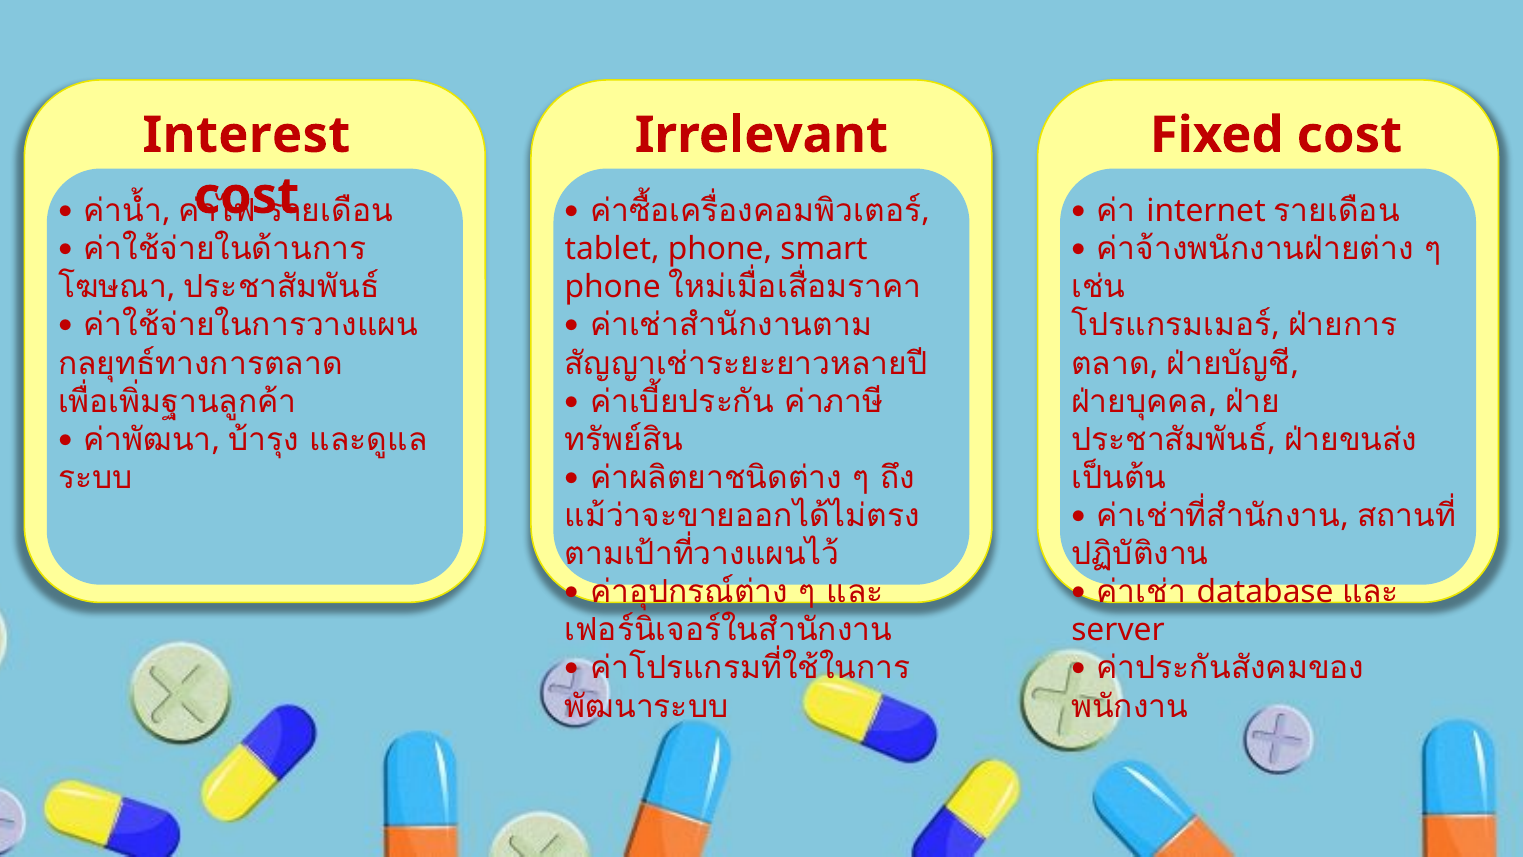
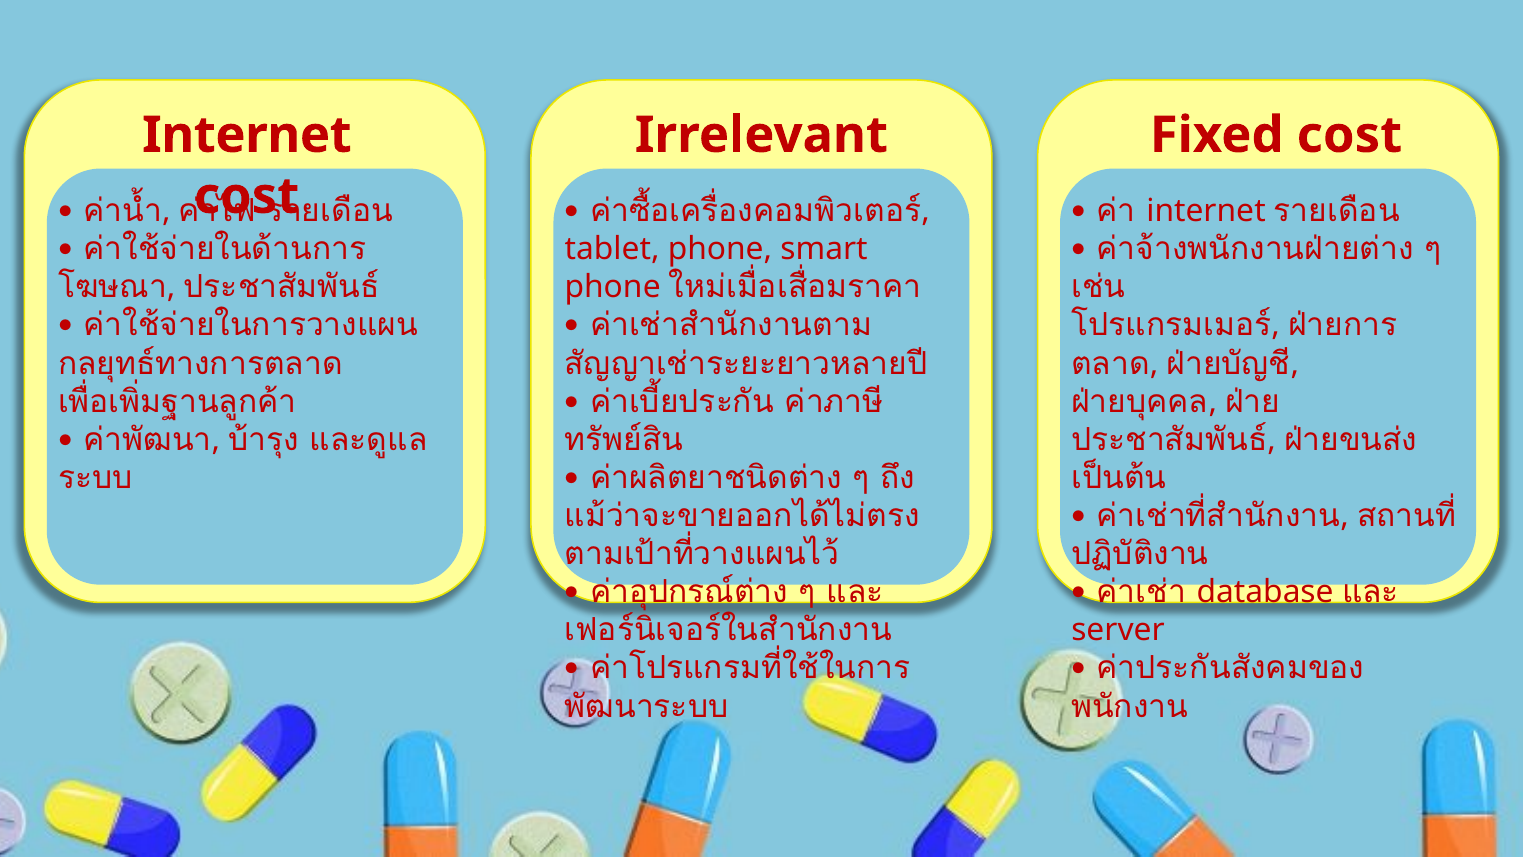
Interest at (246, 135): Interest -> Internet
